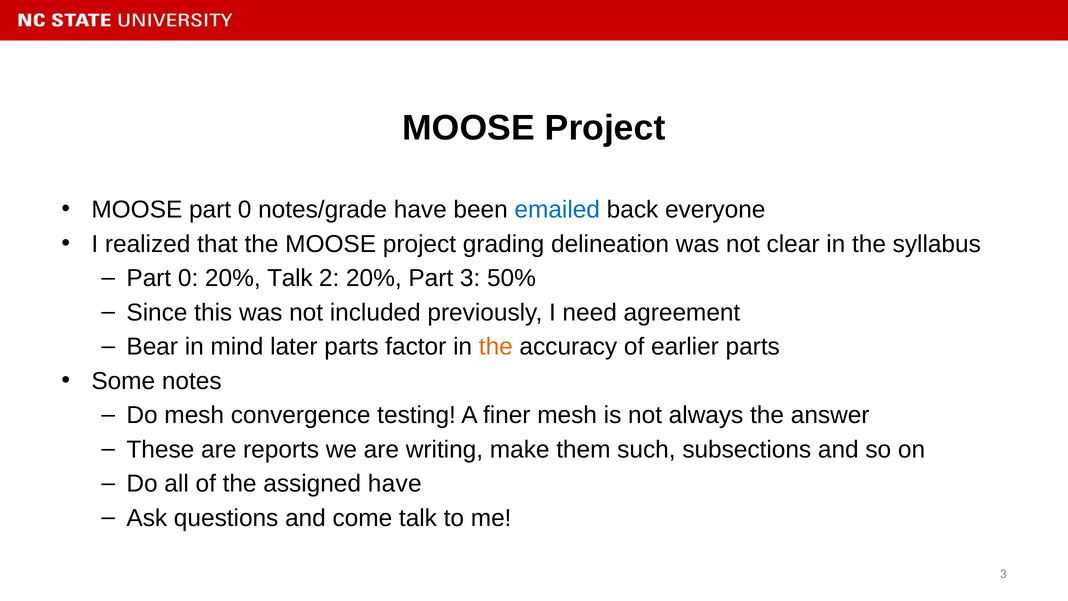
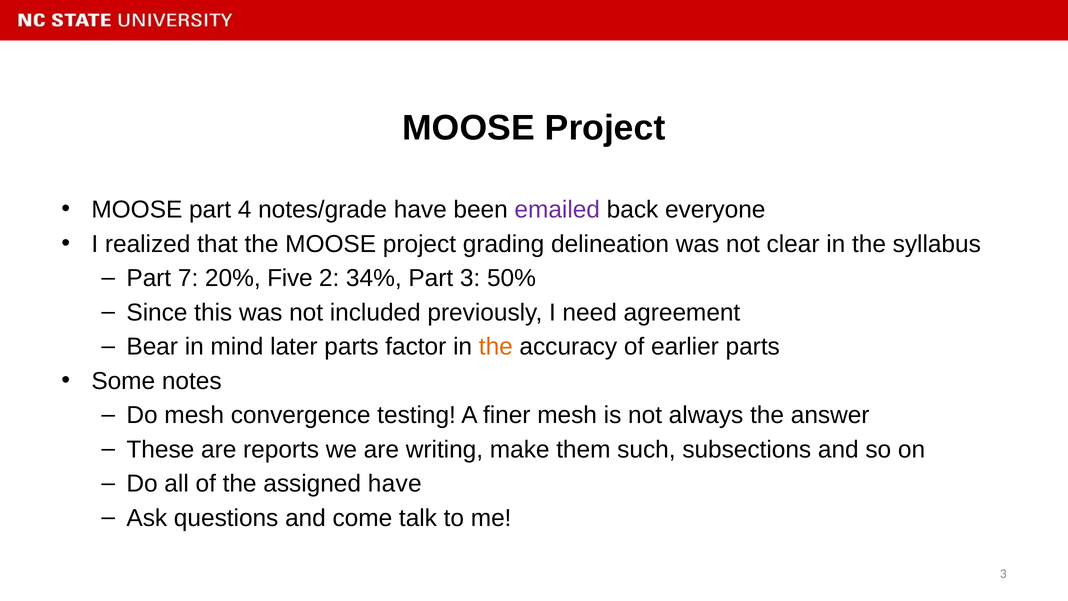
MOOSE part 0: 0 -> 4
emailed colour: blue -> purple
0 at (188, 278): 0 -> 7
20% Talk: Talk -> Five
2 20%: 20% -> 34%
